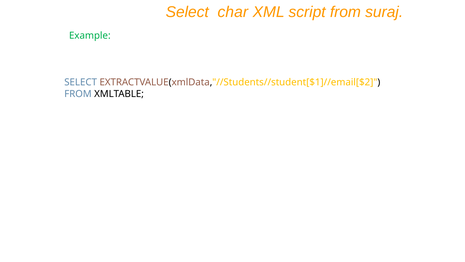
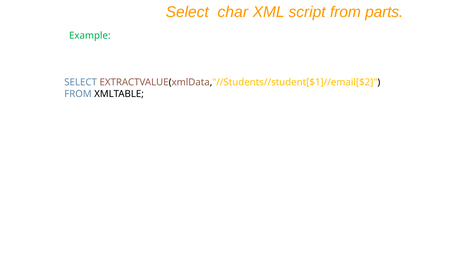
suraj: suraj -> parts
